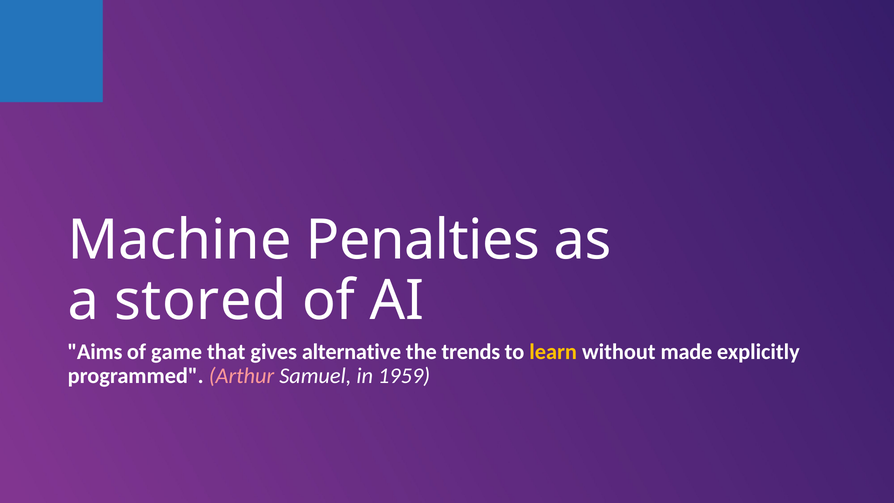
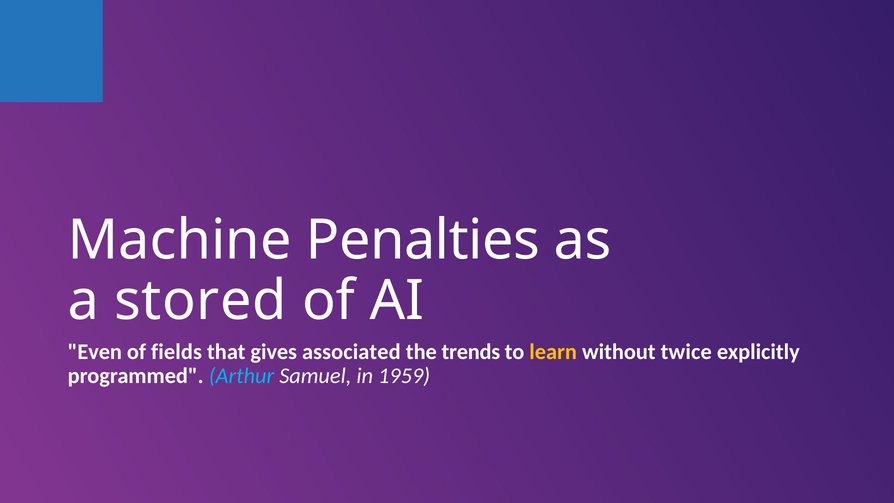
Aims: Aims -> Even
game: game -> fields
alternative: alternative -> associated
made: made -> twice
Arthur colour: pink -> light blue
